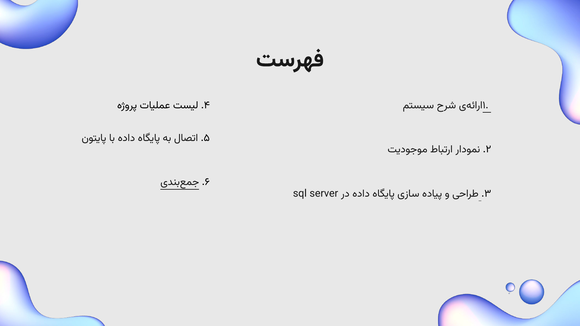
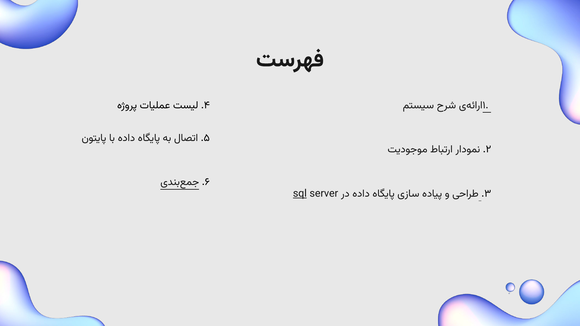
sql underline: none -> present
